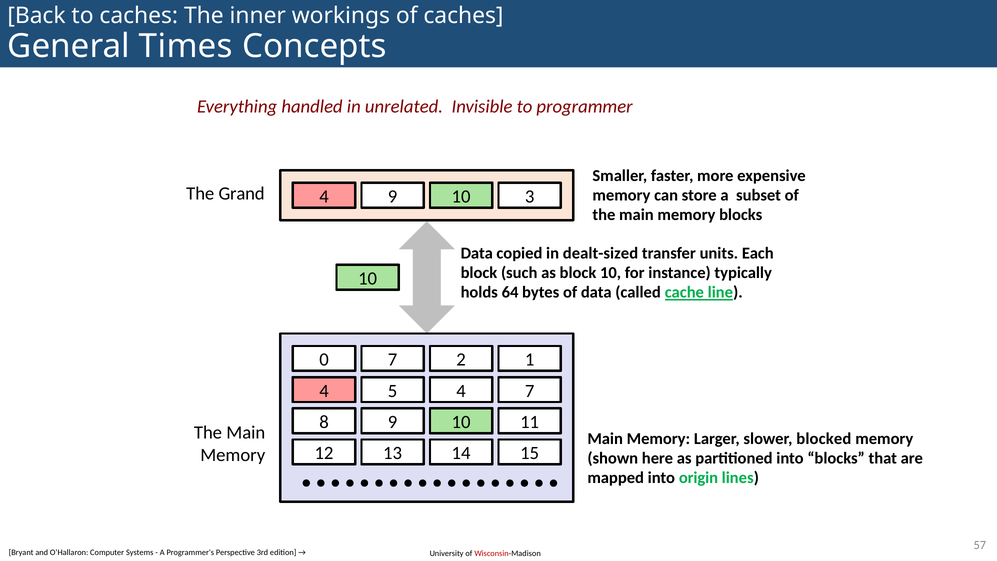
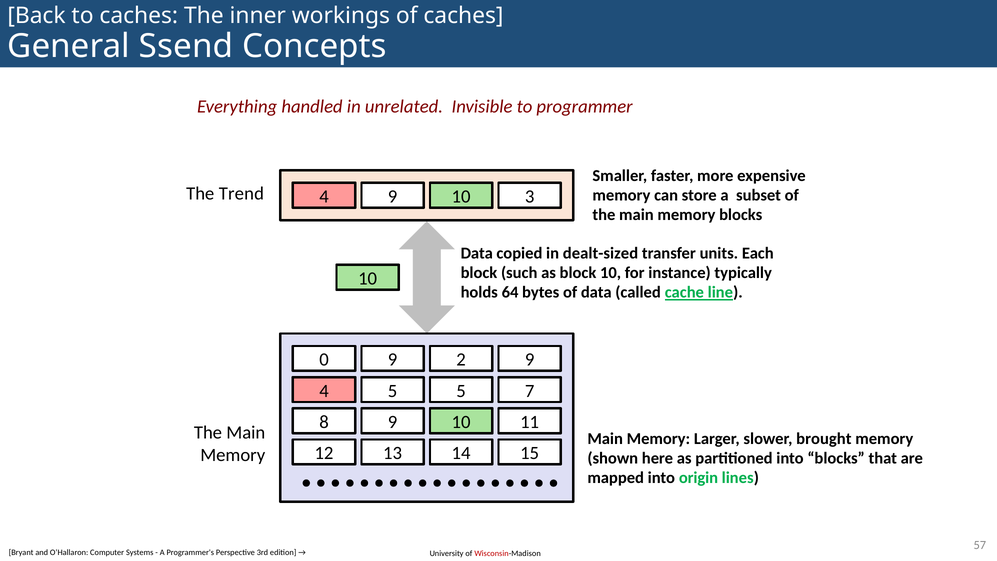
Times: Times -> Ssend
Grand: Grand -> Trend
0 7: 7 -> 9
2 1: 1 -> 9
5 4: 4 -> 5
blocked: blocked -> brought
